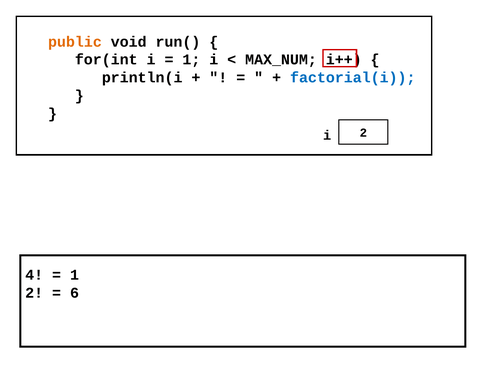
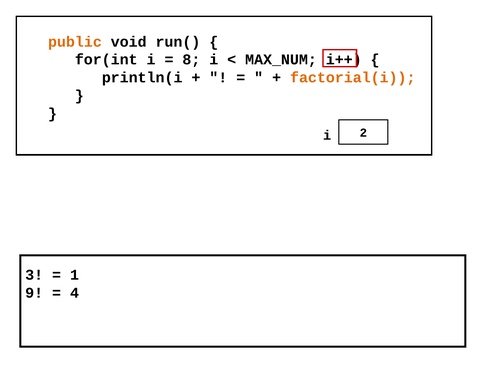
1 at (191, 60): 1 -> 8
factorial(i colour: blue -> orange
4: 4 -> 3
2 at (34, 293): 2 -> 9
6: 6 -> 4
